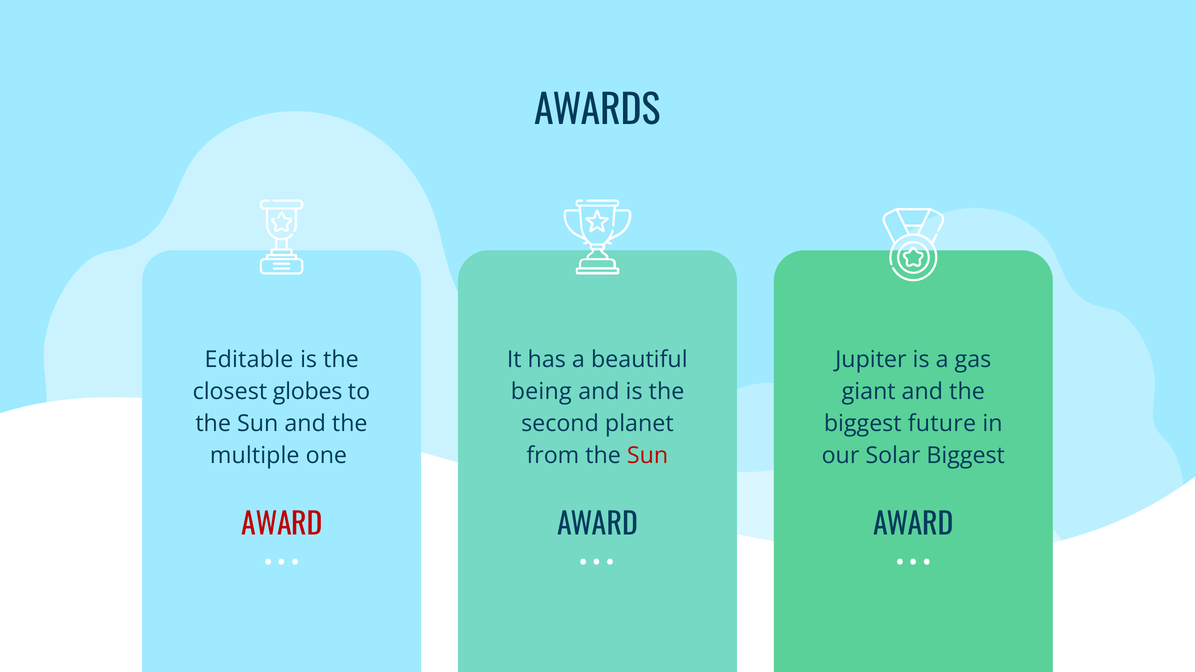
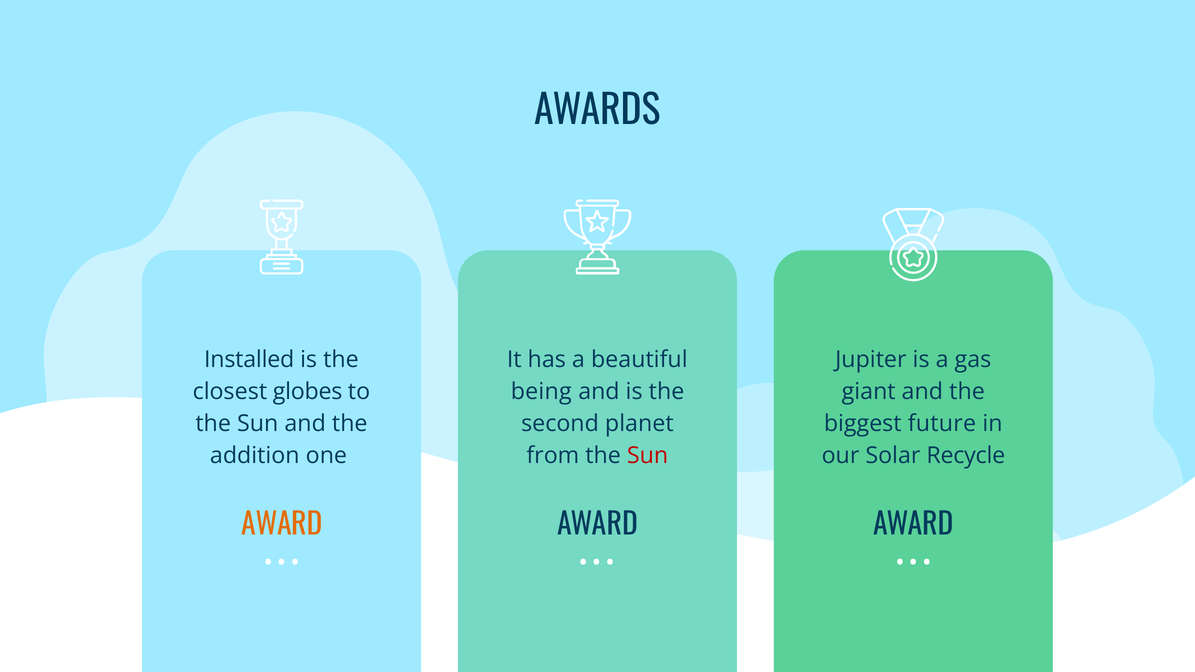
Editable: Editable -> Installed
multiple: multiple -> addition
Solar Biggest: Biggest -> Recycle
AWARD at (282, 525) colour: red -> orange
